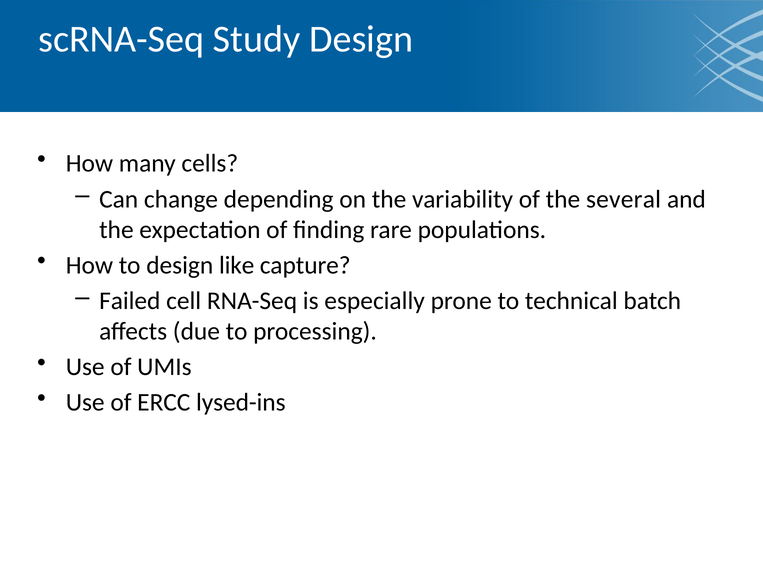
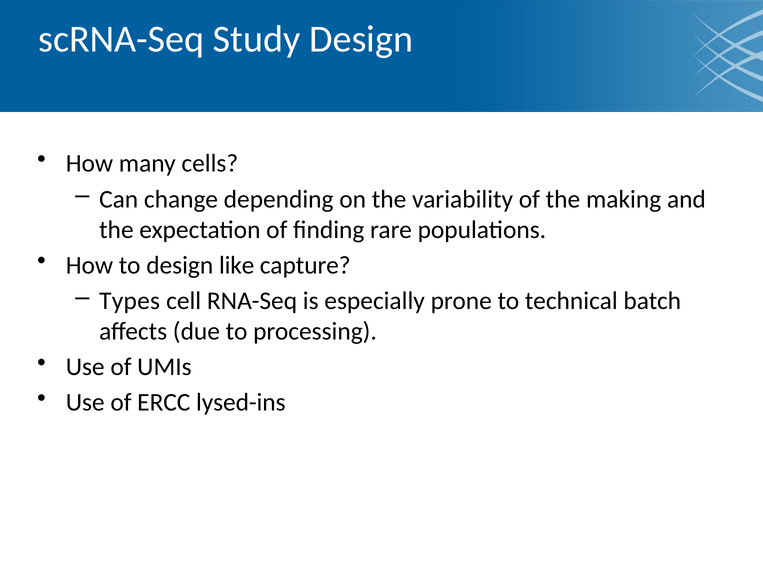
several: several -> making
Failed: Failed -> Types
